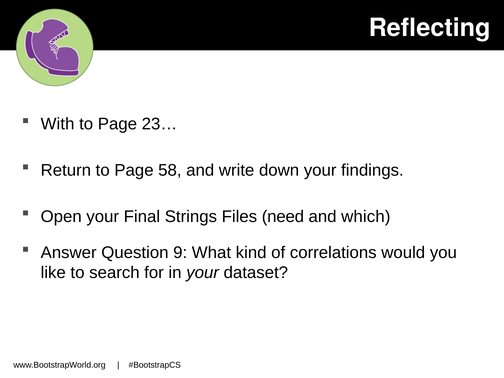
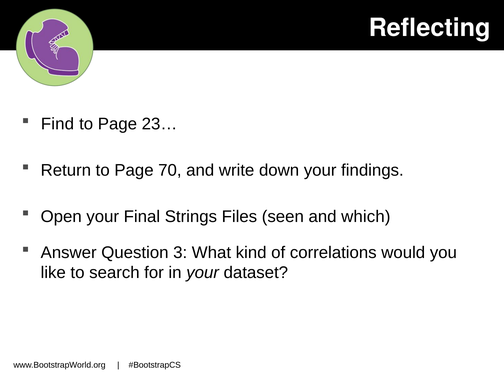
With: With -> Find
58: 58 -> 70
need: need -> seen
9: 9 -> 3
